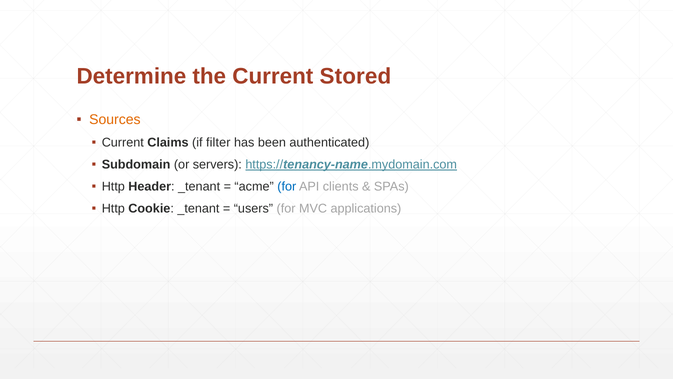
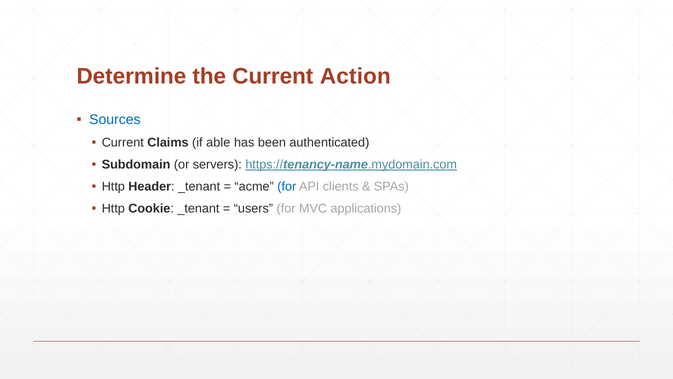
Stored: Stored -> Action
Sources colour: orange -> blue
filter: filter -> able
